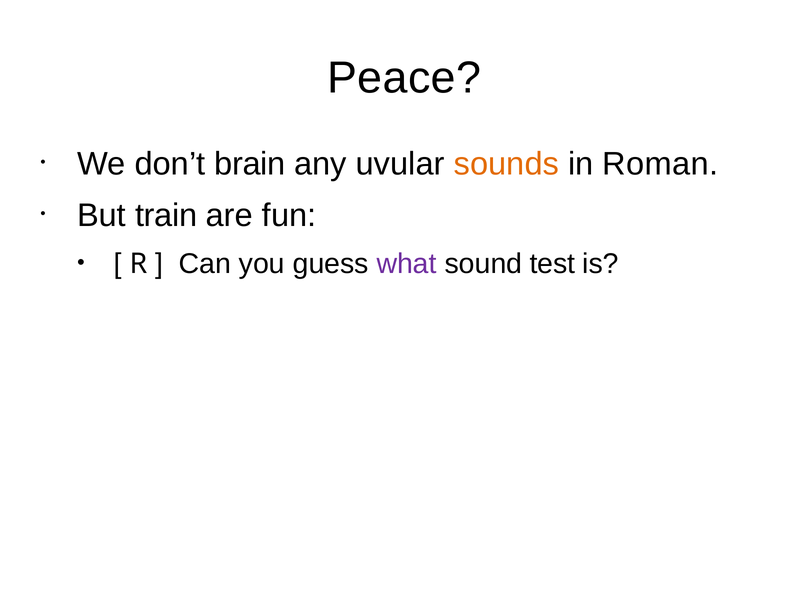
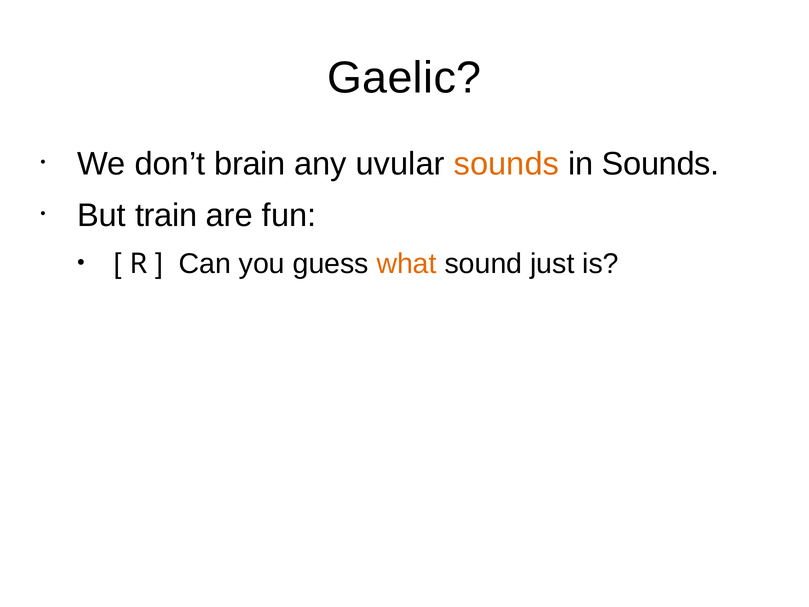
Peace: Peace -> Gaelic
in Roman: Roman -> Sounds
what colour: purple -> orange
test: test -> just
